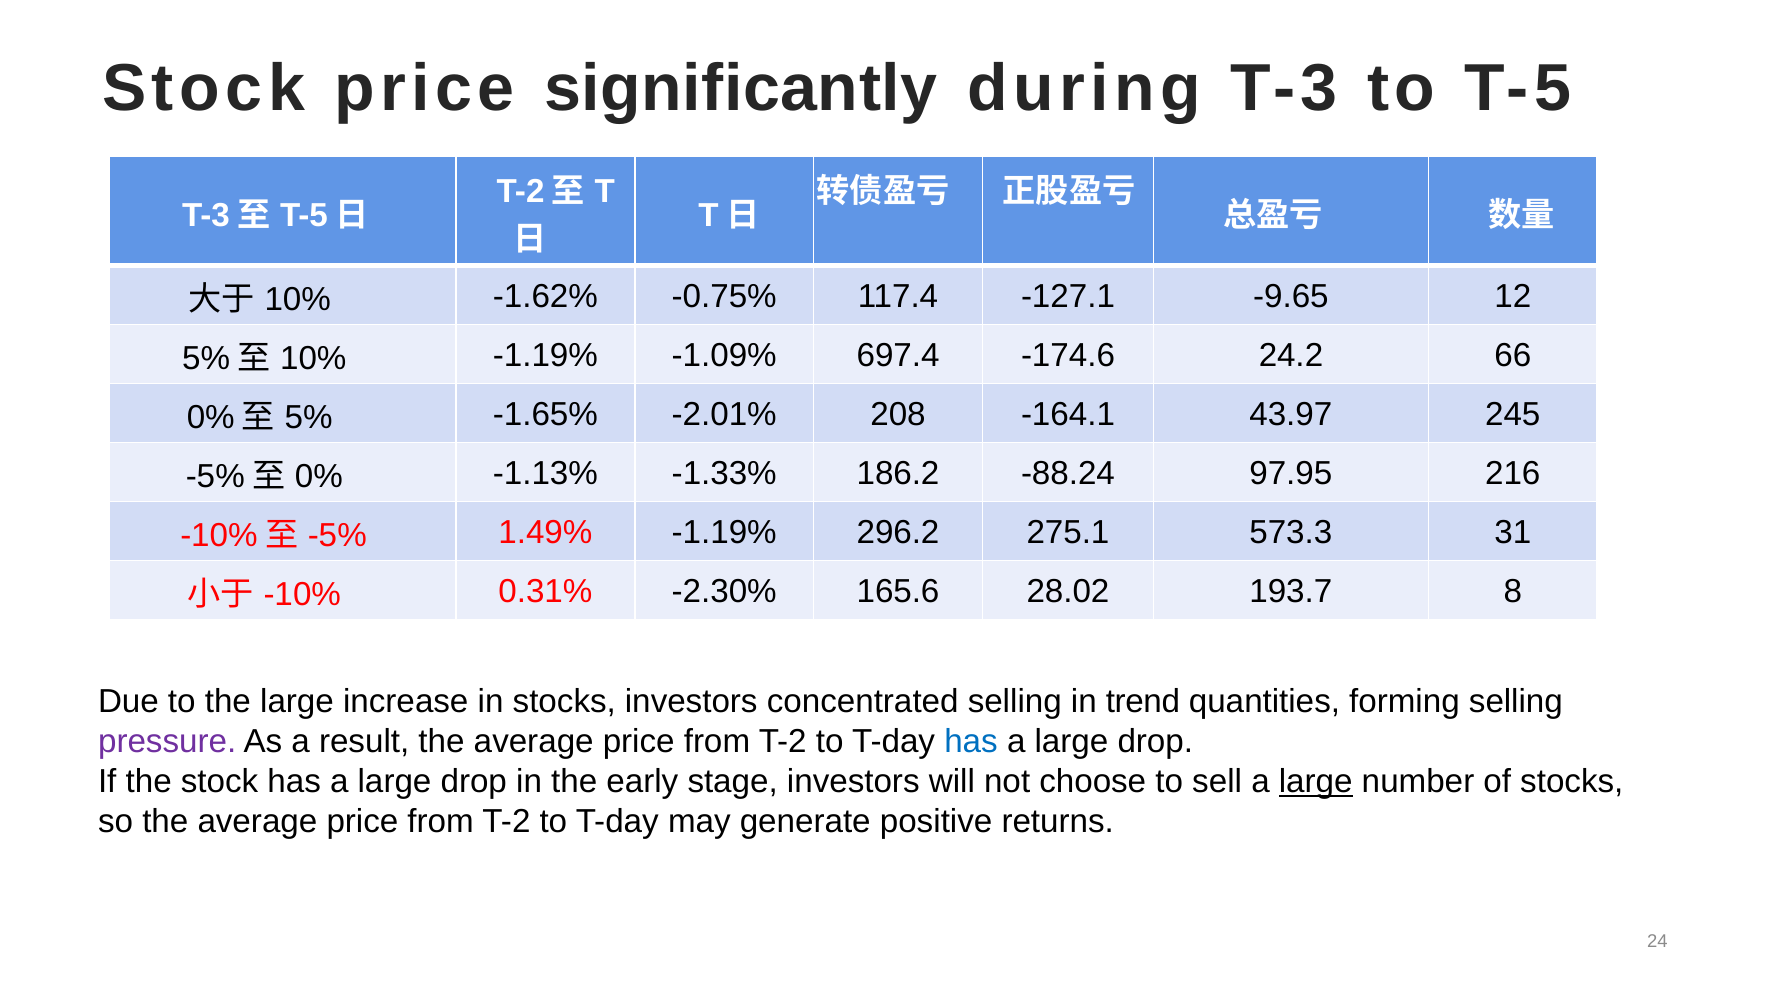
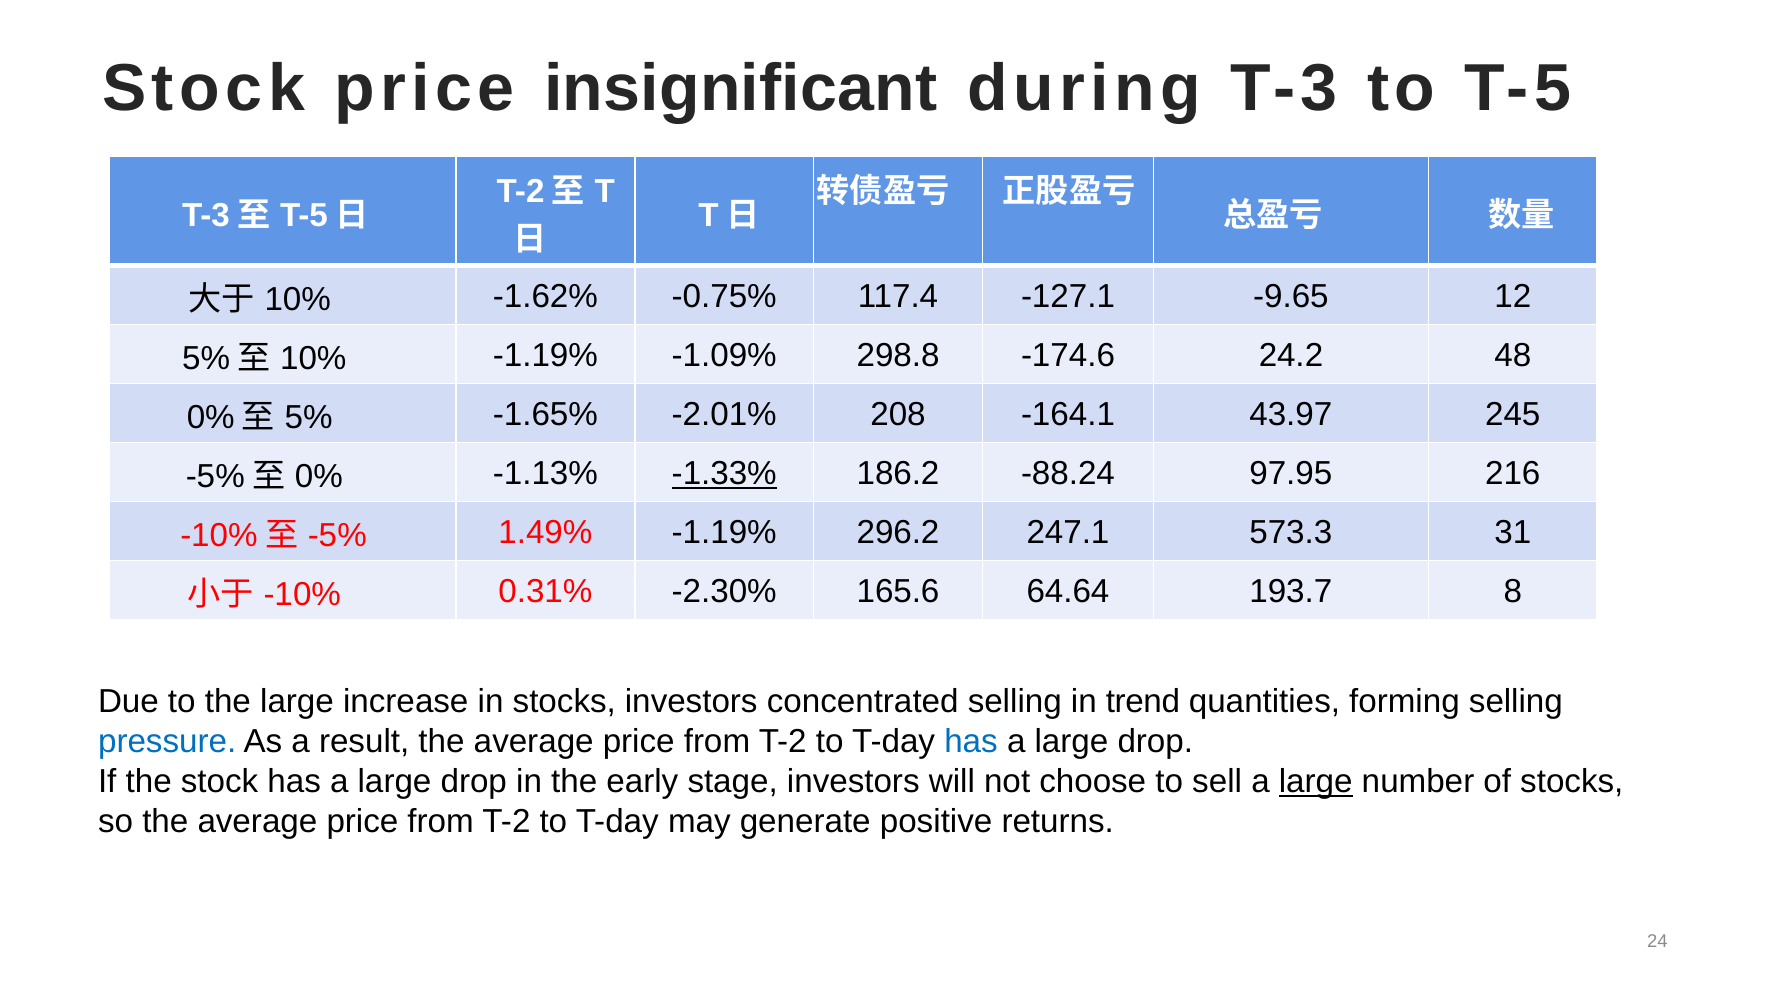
significantly: significantly -> insignificant
697.4: 697.4 -> 298.8
66: 66 -> 48
-1.33% underline: none -> present
275.1: 275.1 -> 247.1
28.02: 28.02 -> 64.64
pressure colour: purple -> blue
